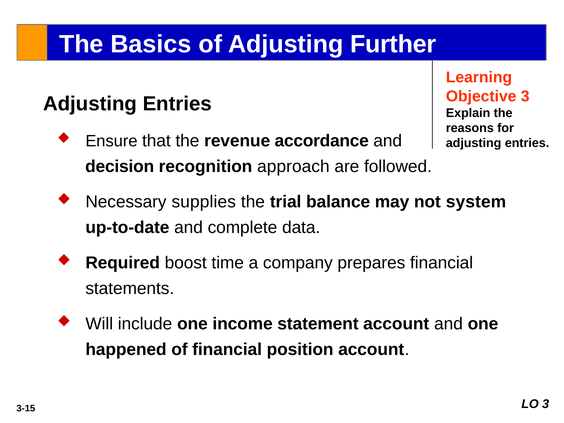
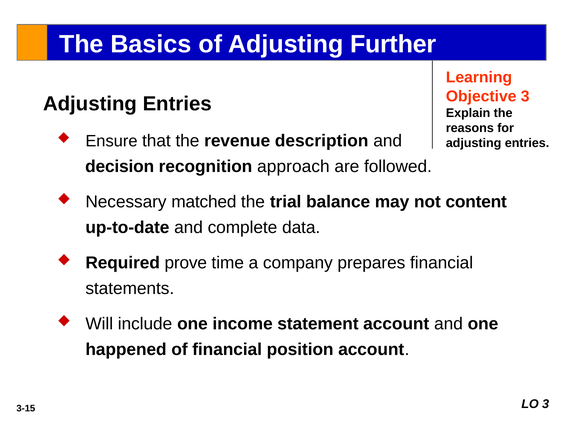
accordance: accordance -> description
supplies: supplies -> matched
system: system -> content
boost: boost -> prove
